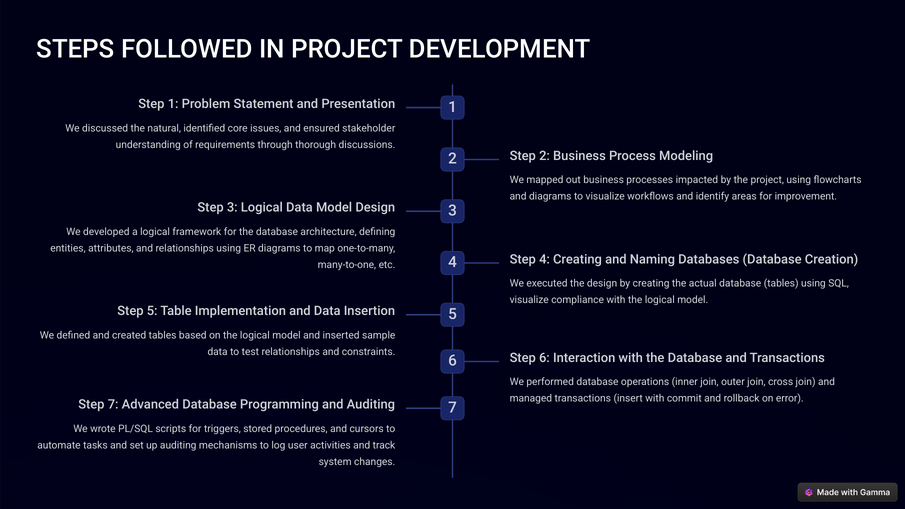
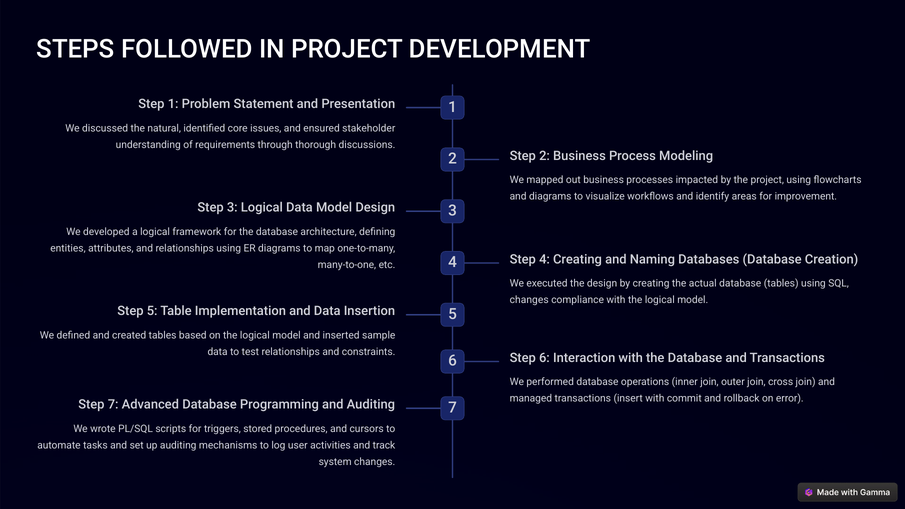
visualize at (529, 300): visualize -> changes
